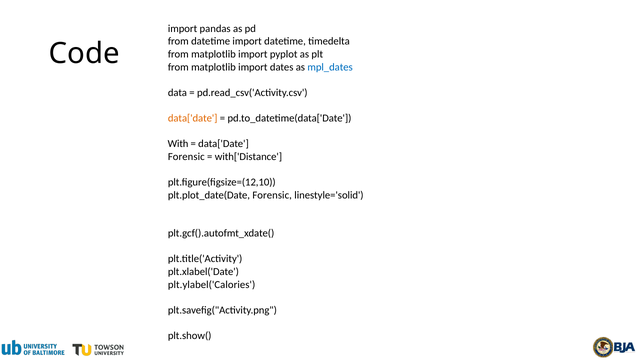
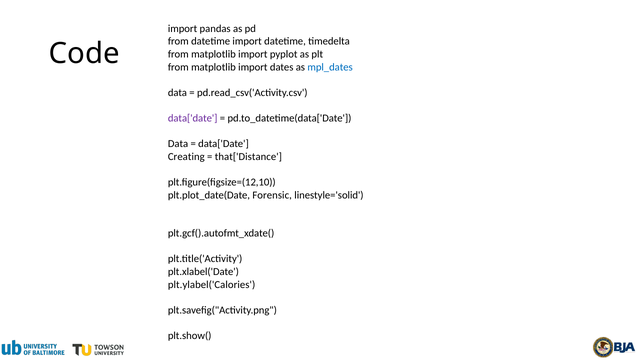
data['date at (193, 118) colour: orange -> purple
With at (178, 144): With -> Data
Forensic at (186, 157): Forensic -> Creating
with['Distance: with['Distance -> that['Distance
